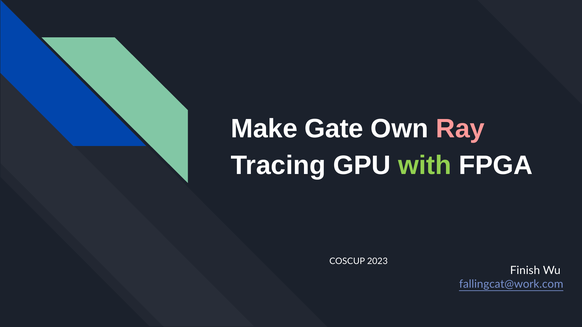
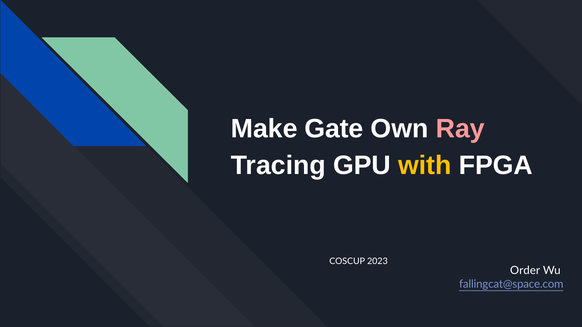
with colour: light green -> yellow
Finish: Finish -> Order
fallingcat@work.com: fallingcat@work.com -> fallingcat@space.com
